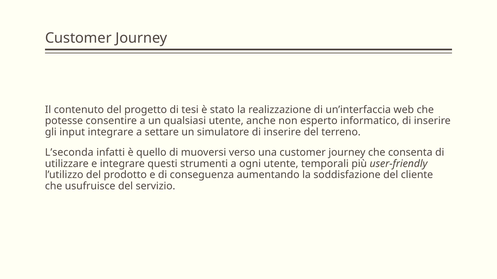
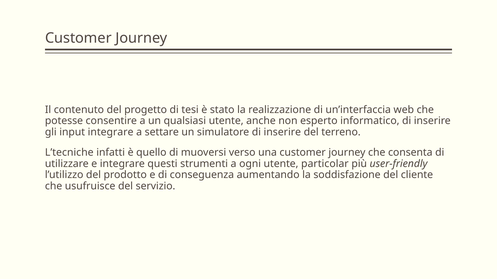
L’seconda: L’seconda -> L’tecniche
temporali: temporali -> particolar
